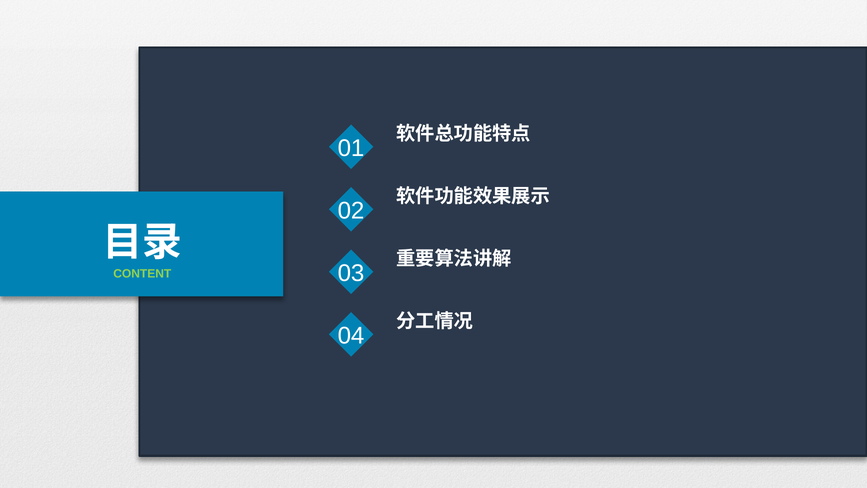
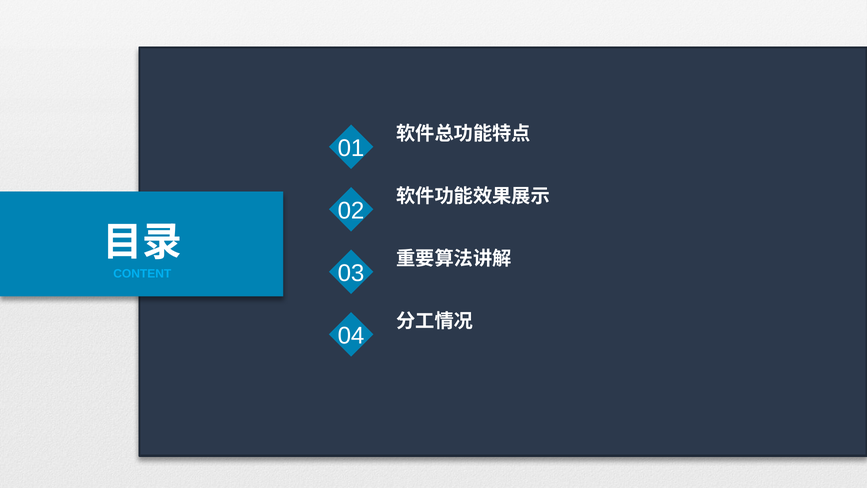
CONTENT colour: light green -> light blue
